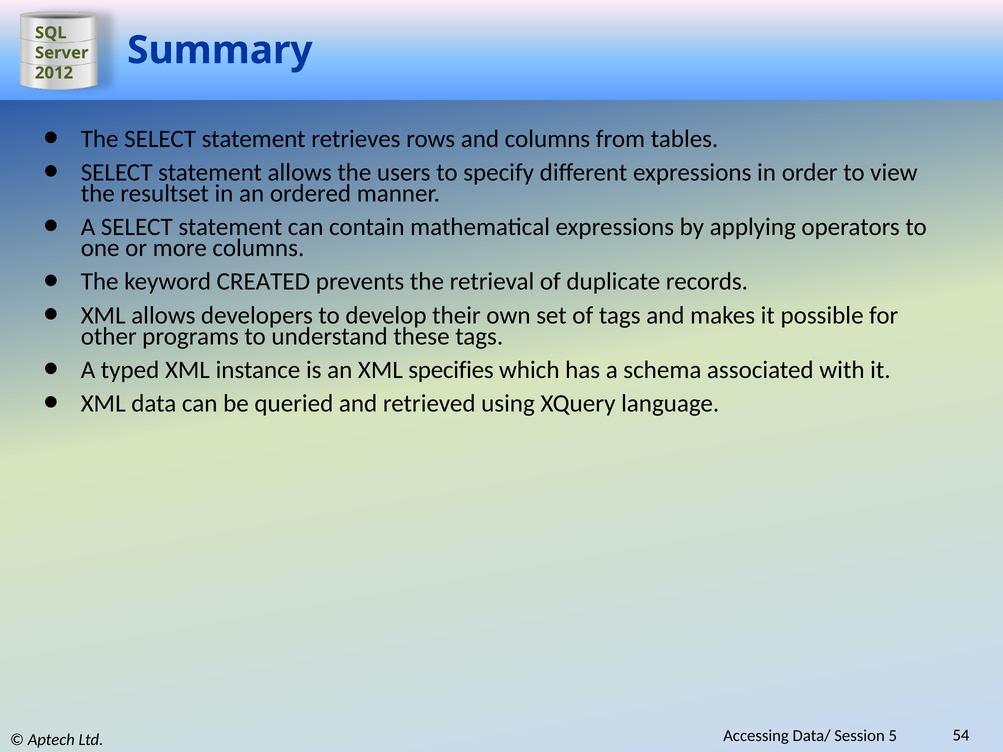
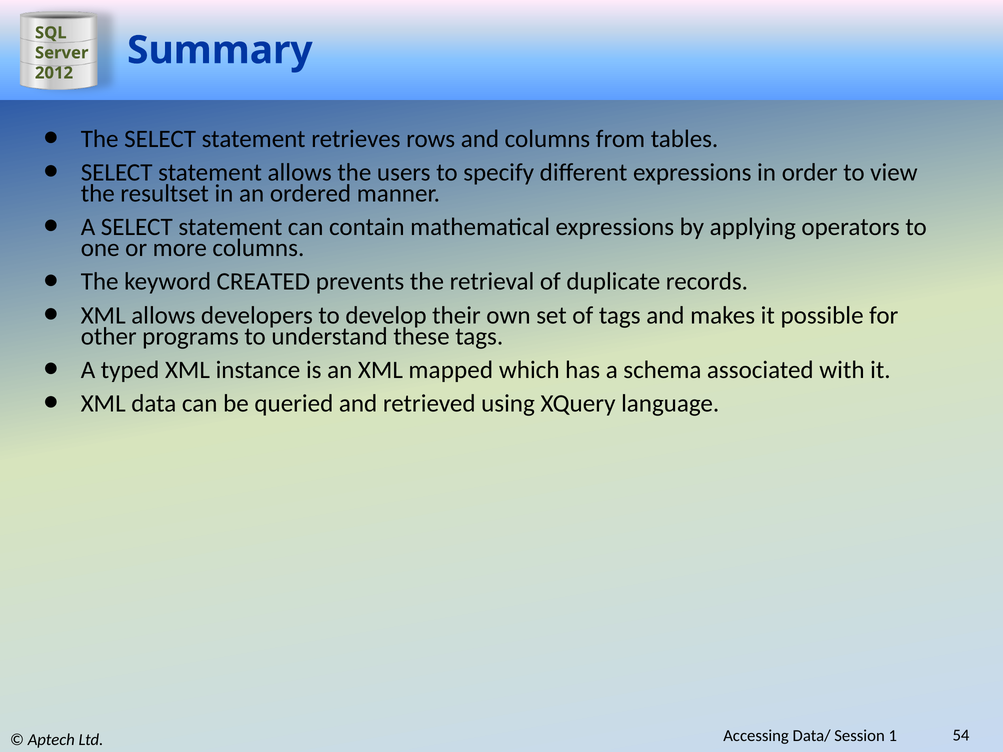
specifies: specifies -> mapped
5: 5 -> 1
